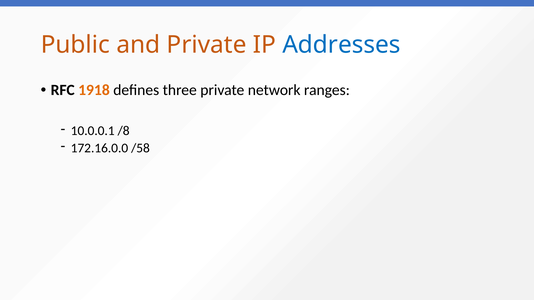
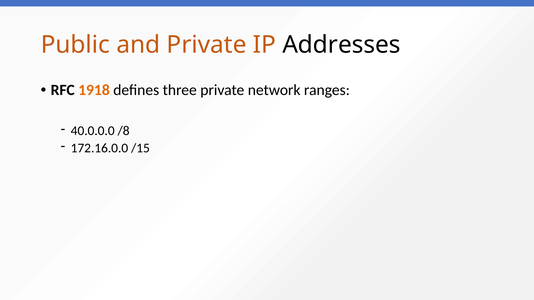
Addresses colour: blue -> black
10.0.0.1: 10.0.0.1 -> 40.0.0.0
/58: /58 -> /15
